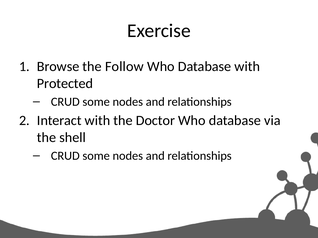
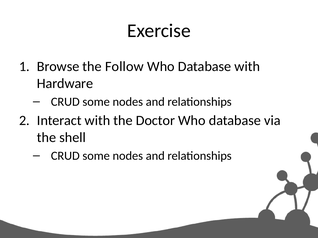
Protected: Protected -> Hardware
